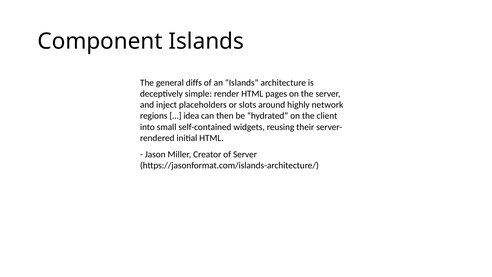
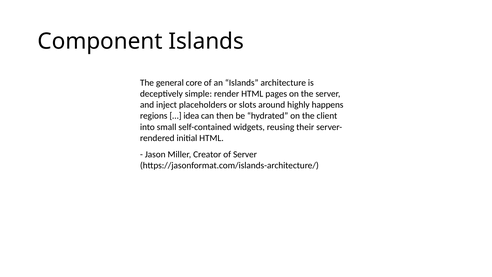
diffs: diffs -> core
network: network -> happens
